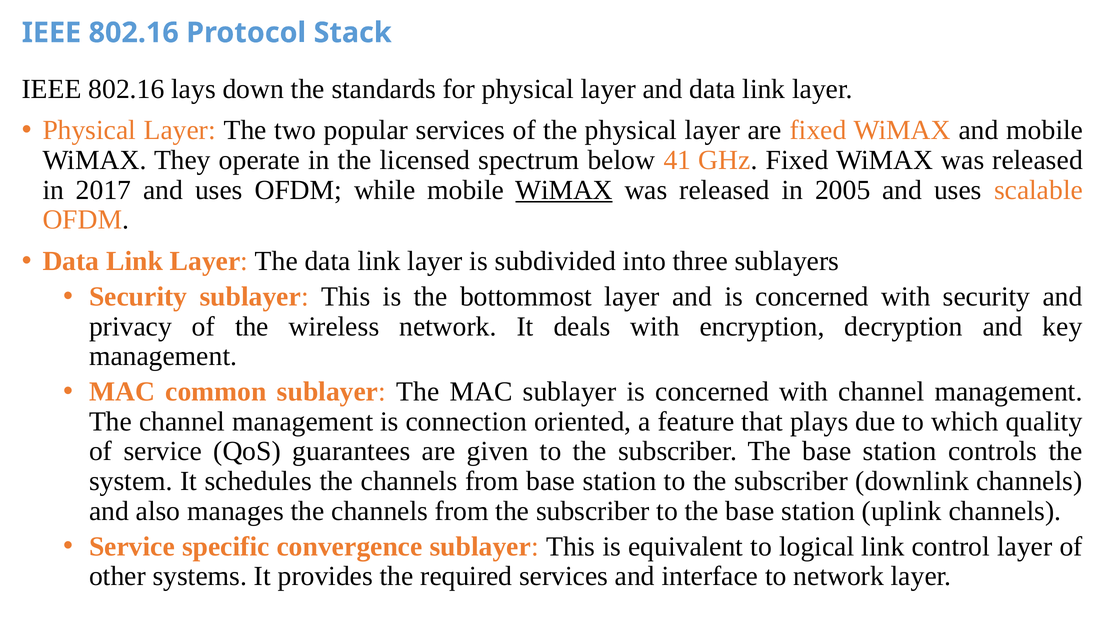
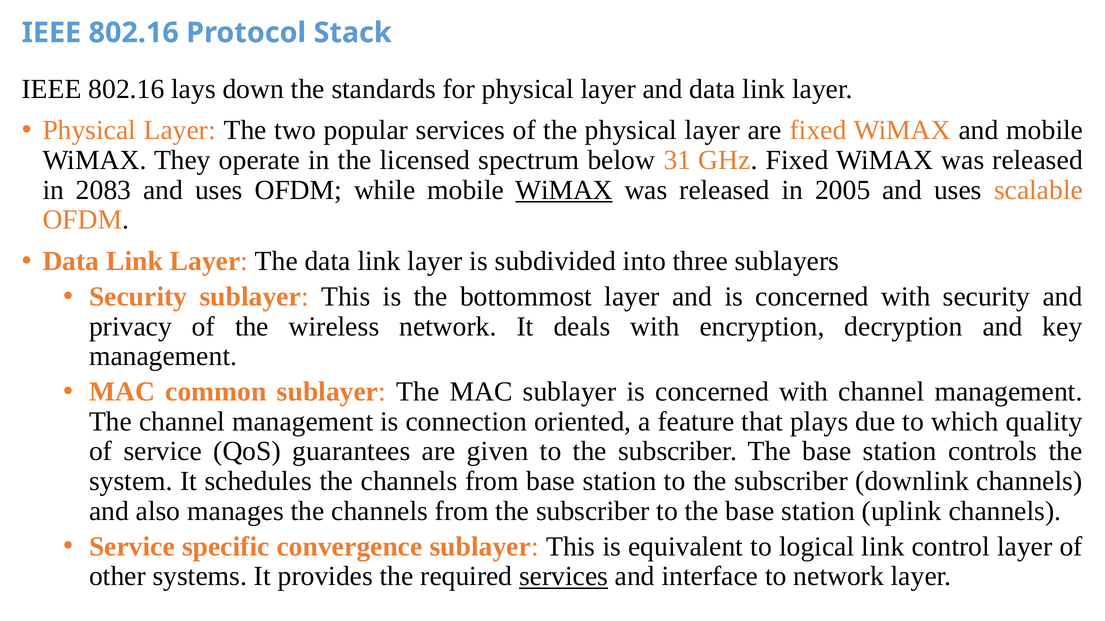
41: 41 -> 31
2017: 2017 -> 2083
services at (564, 577) underline: none -> present
